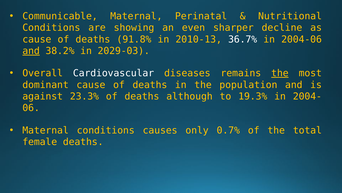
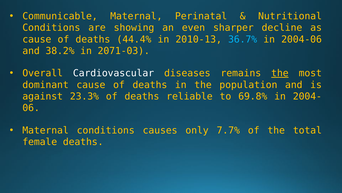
91.8%: 91.8% -> 44.4%
36.7% colour: white -> light blue
and at (31, 51) underline: present -> none
2029-03: 2029-03 -> 2071-03
although: although -> reliable
19.3%: 19.3% -> 69.8%
0.7%: 0.7% -> 7.7%
